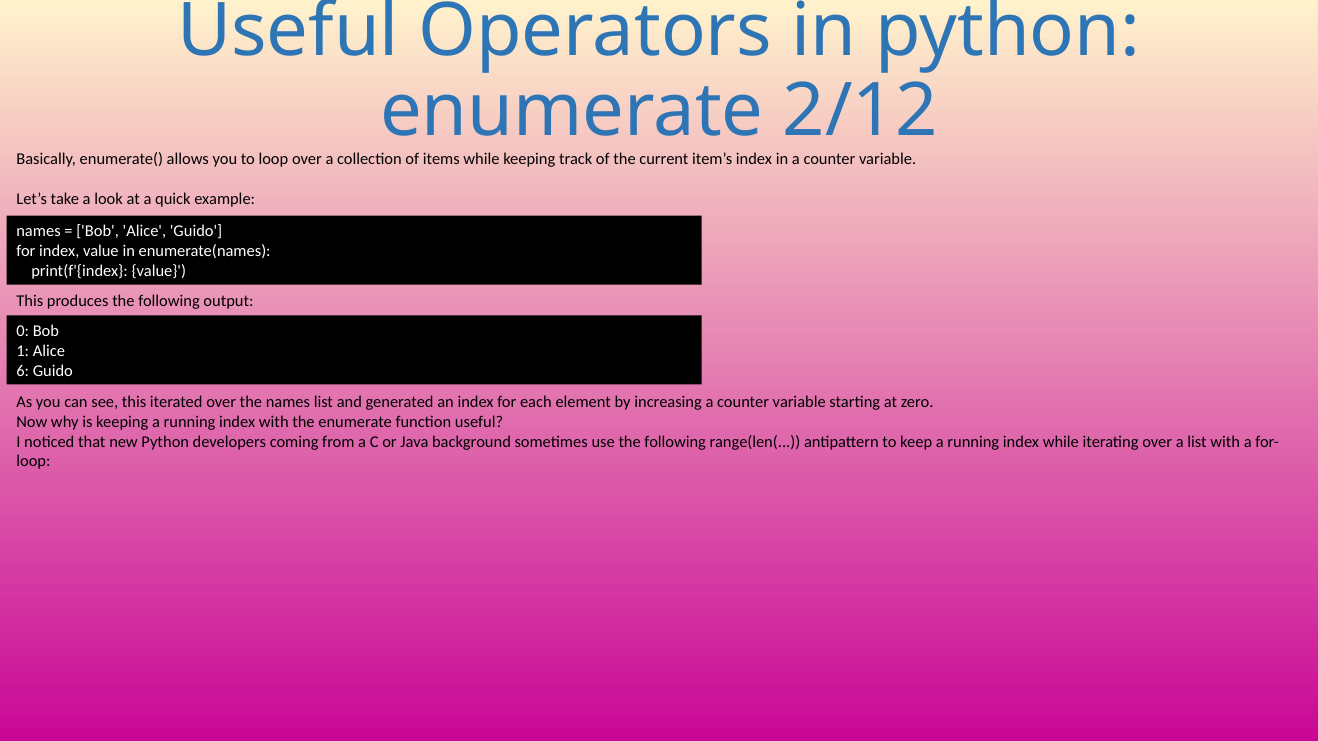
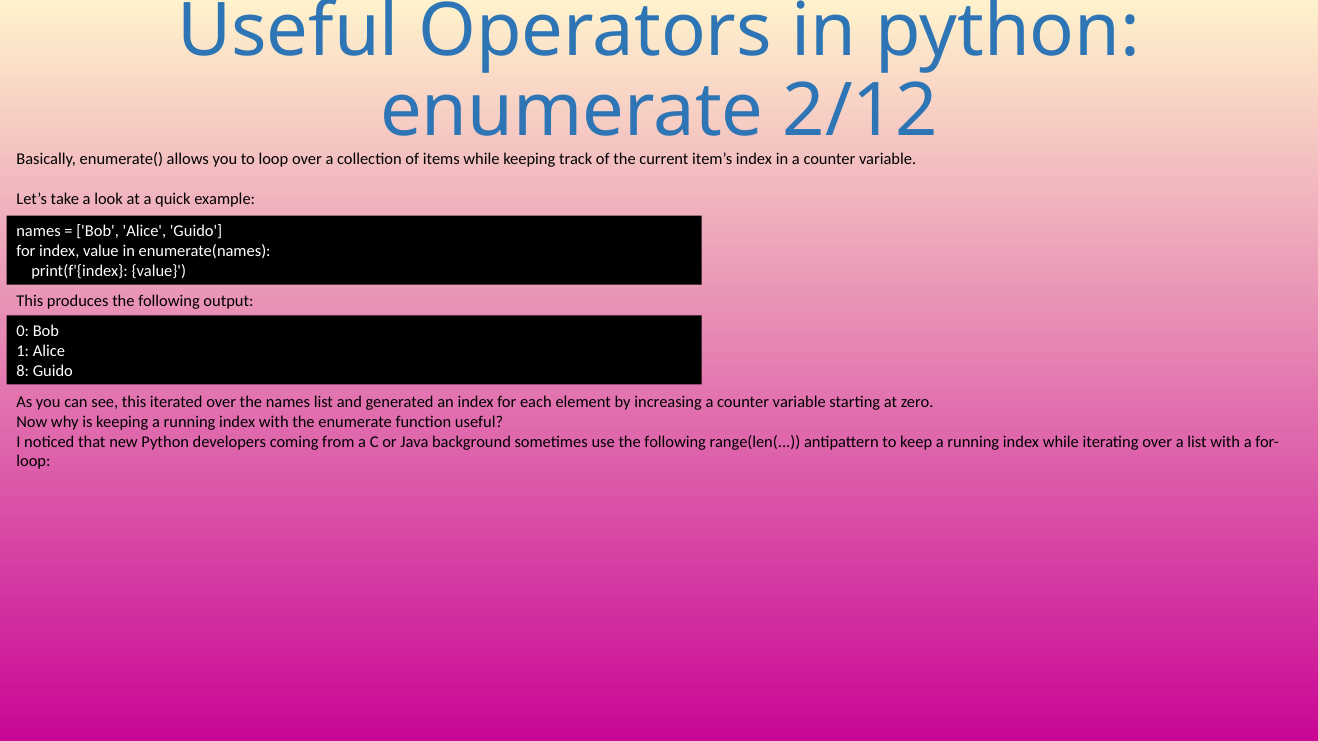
6: 6 -> 8
